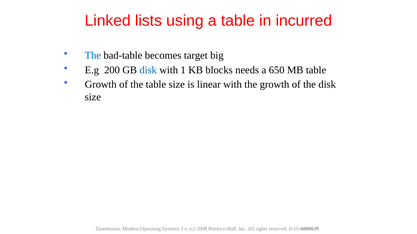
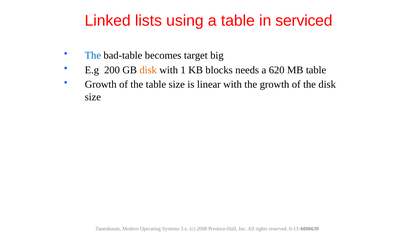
incurred: incurred -> serviced
disk at (148, 70) colour: blue -> orange
650: 650 -> 620
